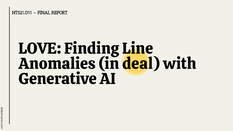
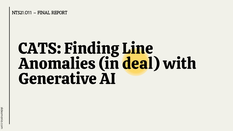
LOVE: LOVE -> CATS
